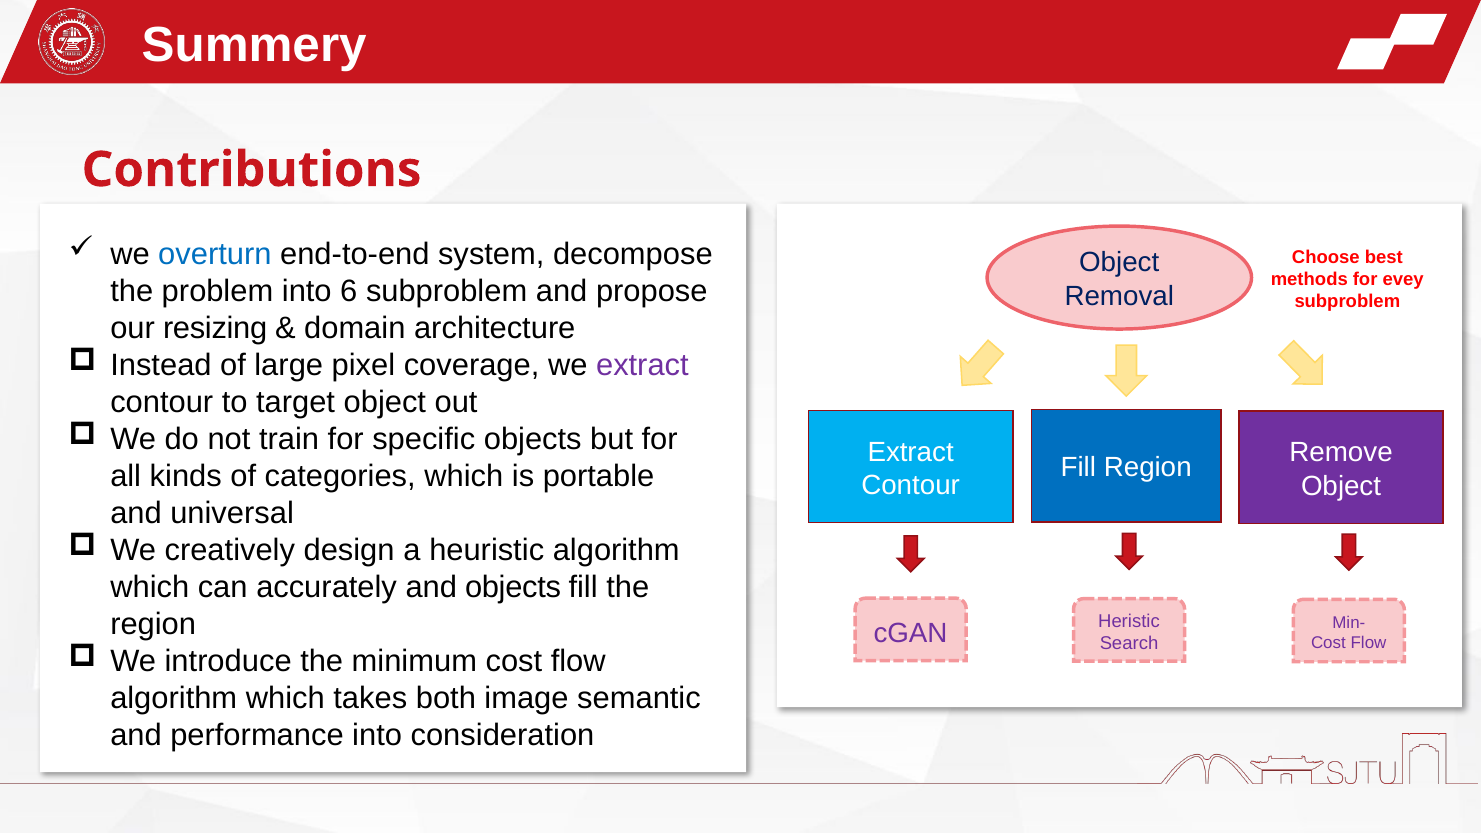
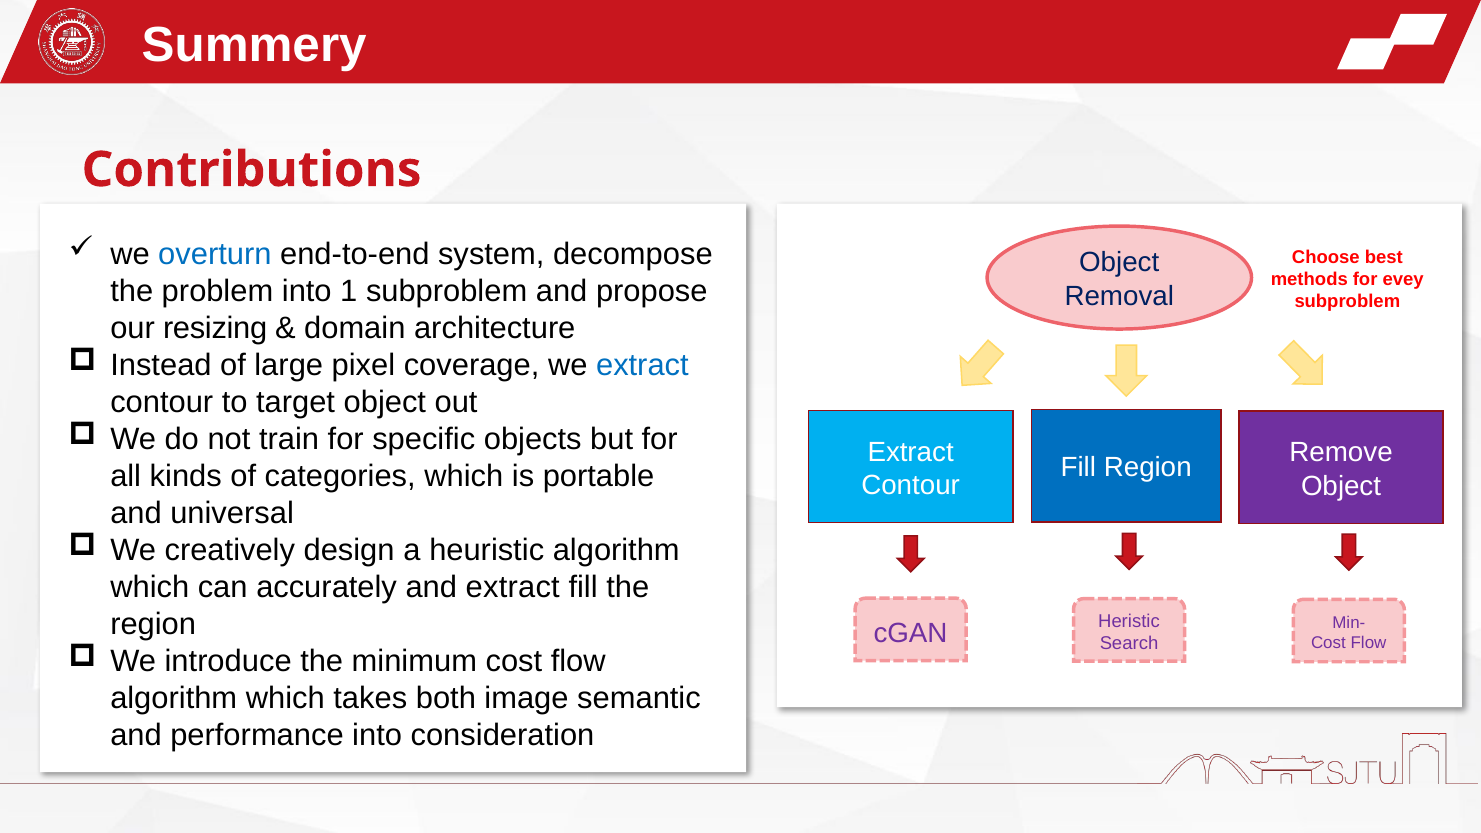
6: 6 -> 1
extract at (642, 365) colour: purple -> blue
and objects: objects -> extract
